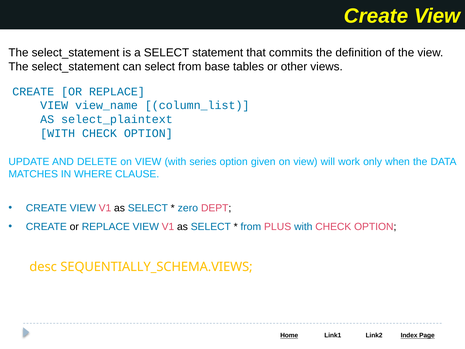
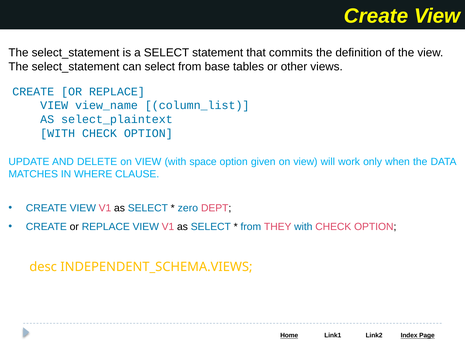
series: series -> space
PLUS: PLUS -> THEY
SEQUENTIALLY_SCHEMA.VIEWS: SEQUENTIALLY_SCHEMA.VIEWS -> INDEPENDENT_SCHEMA.VIEWS
